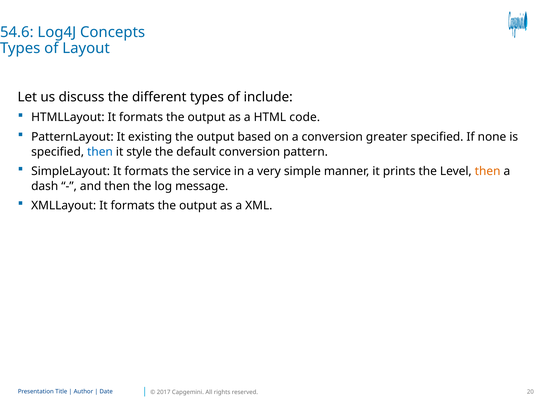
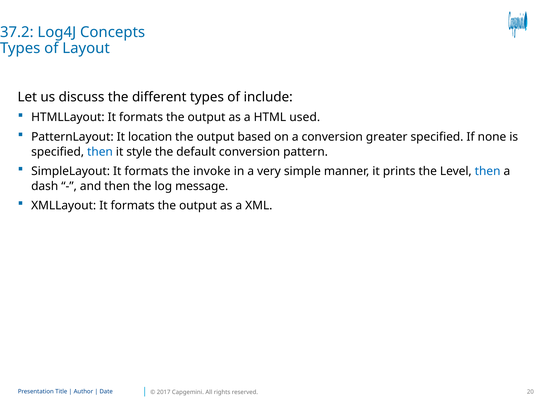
54.6: 54.6 -> 37.2
code: code -> used
existing: existing -> location
service: service -> invoke
then at (488, 171) colour: orange -> blue
